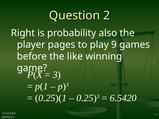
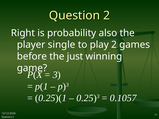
pages: pages -> single
play 9: 9 -> 2
like: like -> just
6.5420: 6.5420 -> 0.1057
